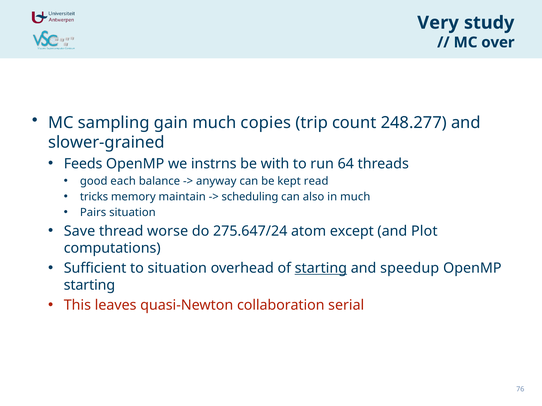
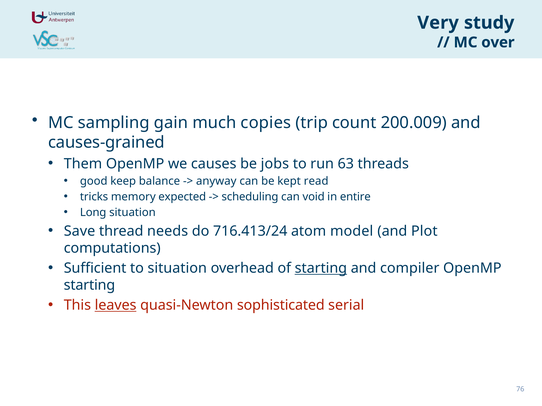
248.277: 248.277 -> 200.009
slower-grained: slower-grained -> causes-grained
Feeds: Feeds -> Them
instrns: instrns -> causes
with: with -> jobs
64: 64 -> 63
each: each -> keep
maintain: maintain -> expected
also: also -> void
in much: much -> entire
Pairs: Pairs -> Long
worse: worse -> needs
275.647/24: 275.647/24 -> 716.413/24
except: except -> model
speedup: speedup -> compiler
leaves underline: none -> present
collaboration: collaboration -> sophisticated
